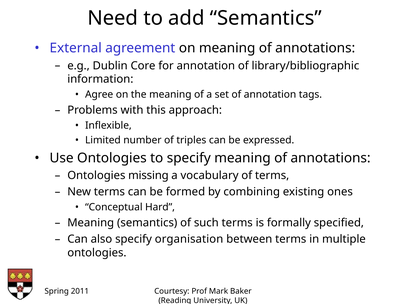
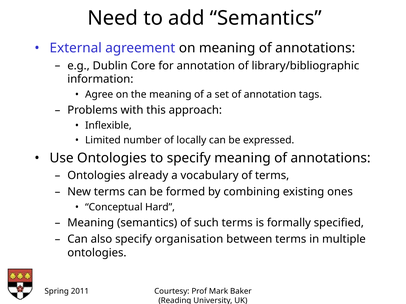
triples: triples -> locally
missing: missing -> already
